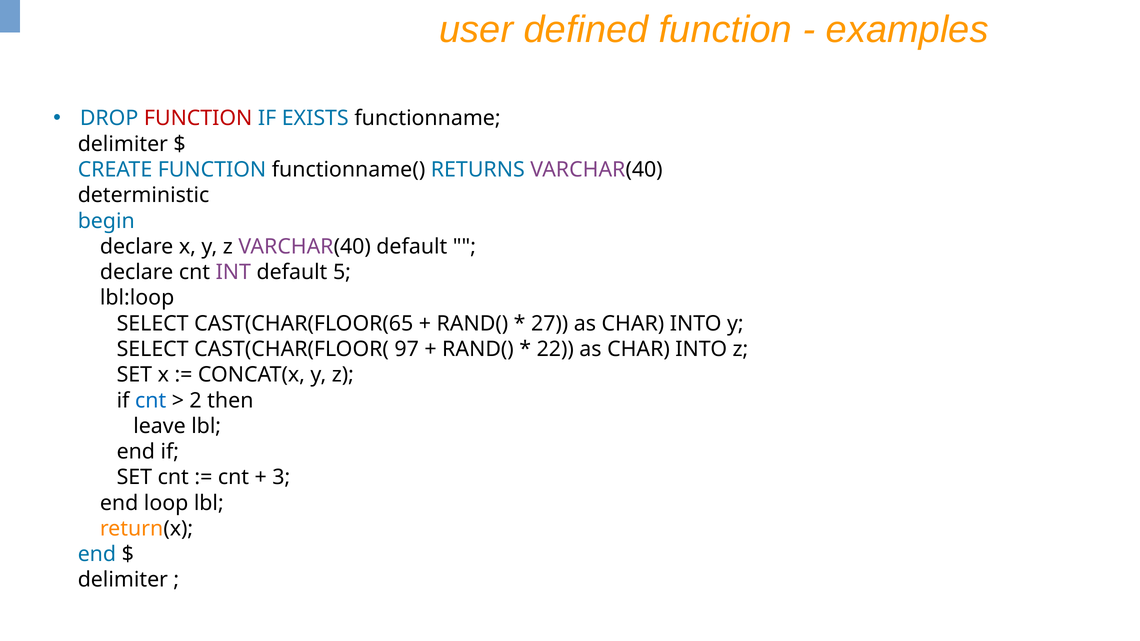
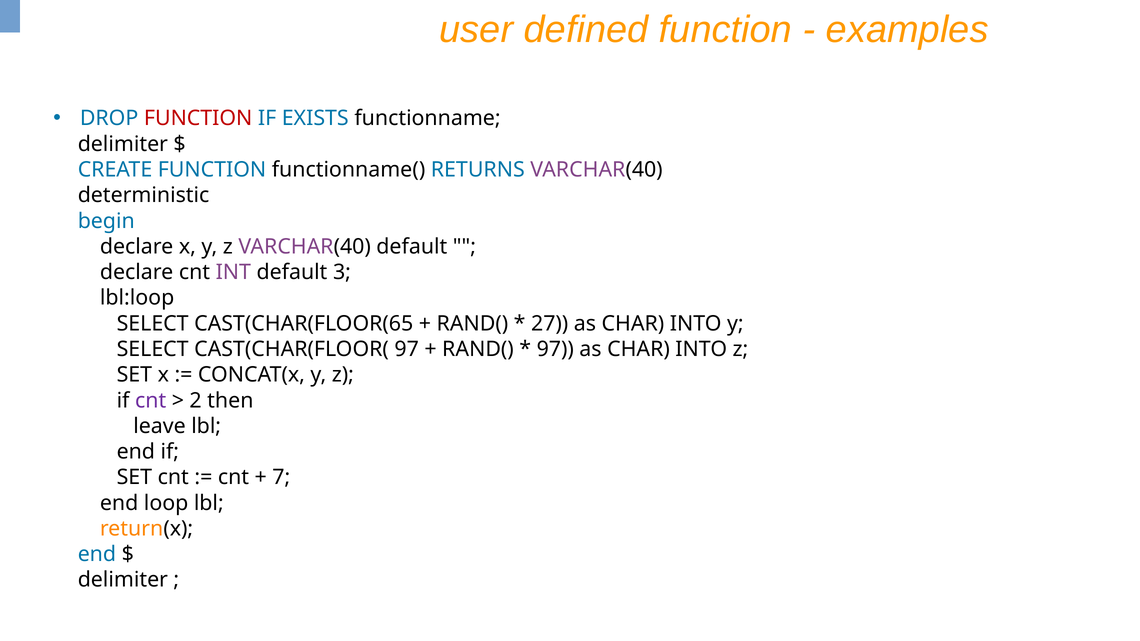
5: 5 -> 3
22 at (555, 349): 22 -> 97
cnt at (151, 401) colour: blue -> purple
3: 3 -> 7
